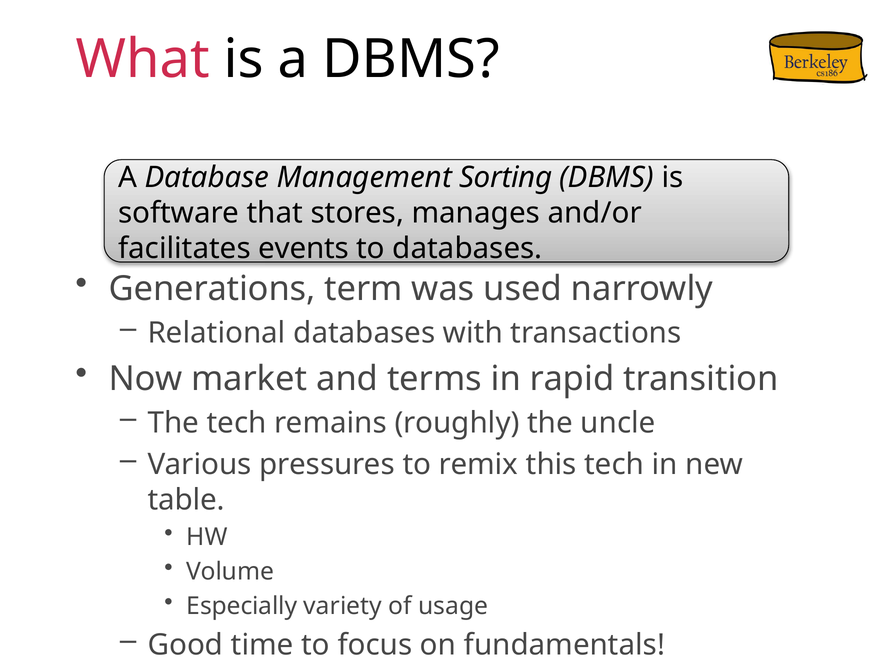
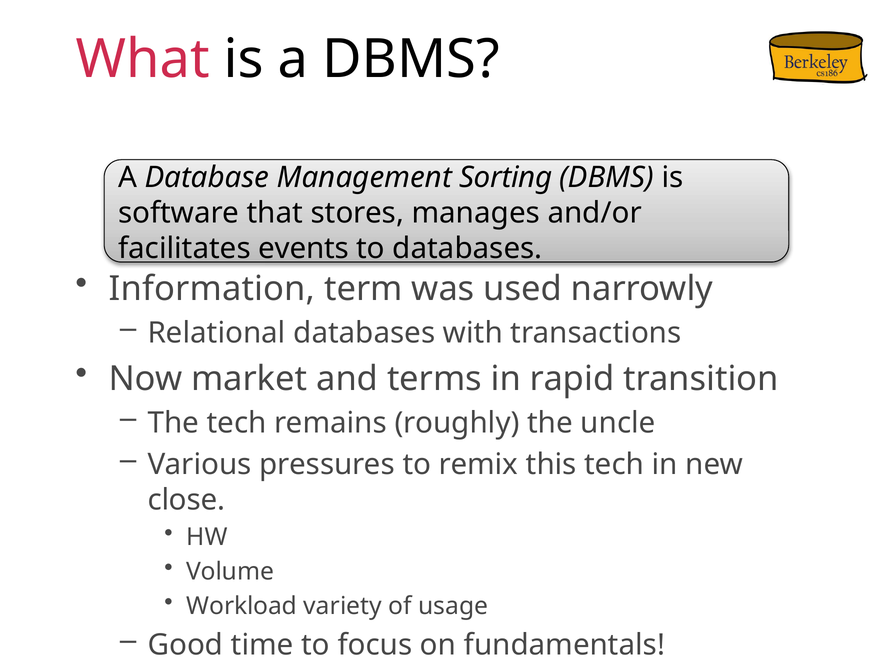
Generations: Generations -> Information
table: table -> close
Especially: Especially -> Workload
